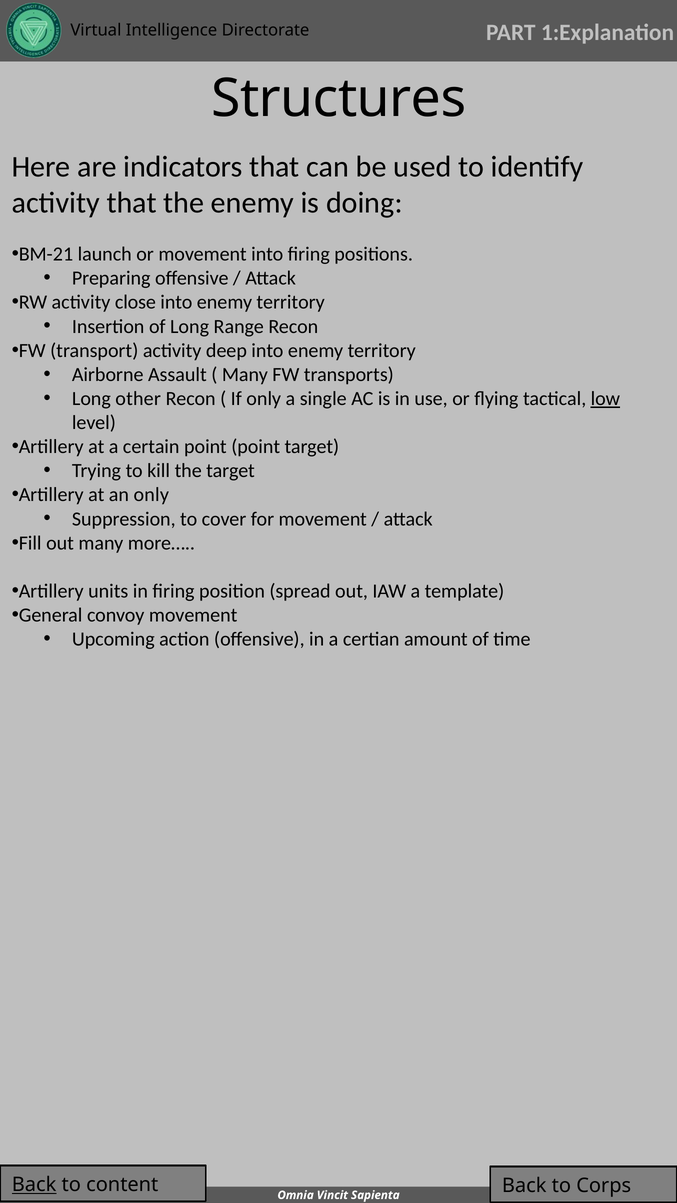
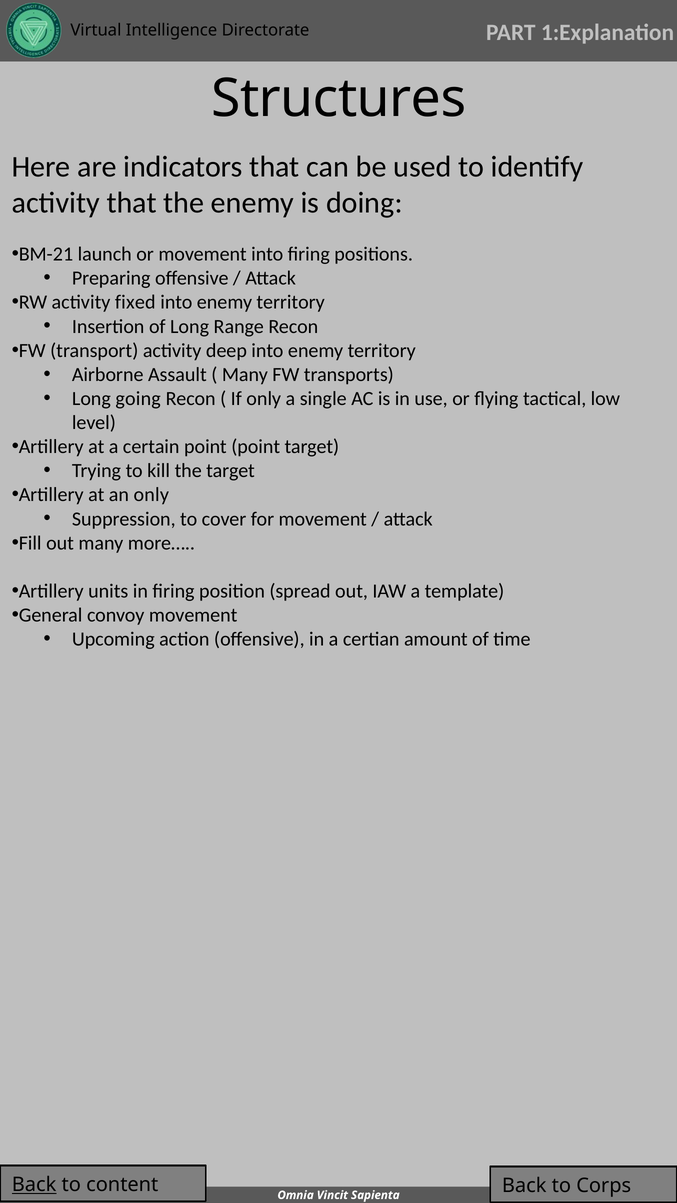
close: close -> fixed
other: other -> going
low underline: present -> none
